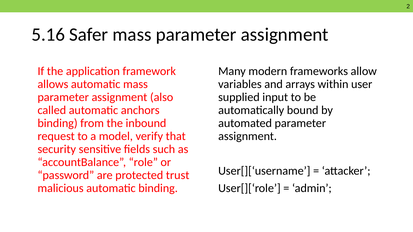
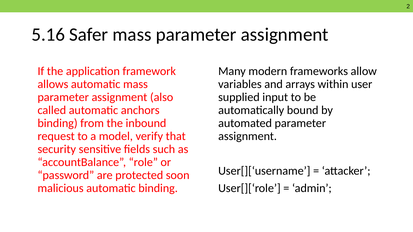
trust: trust -> soon
